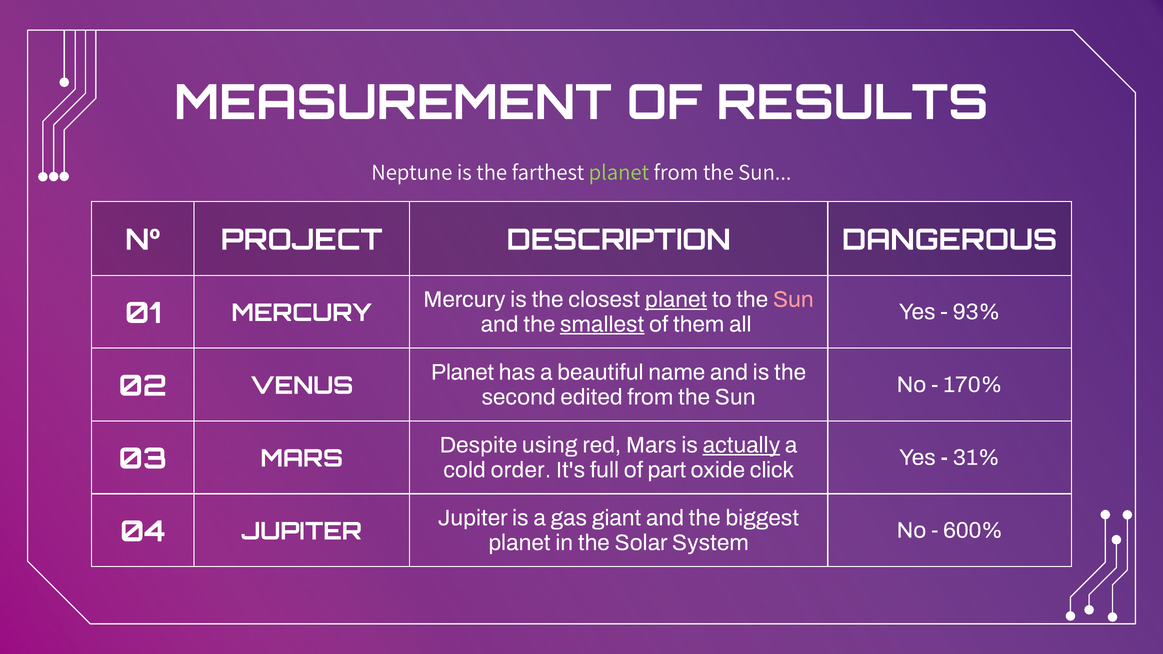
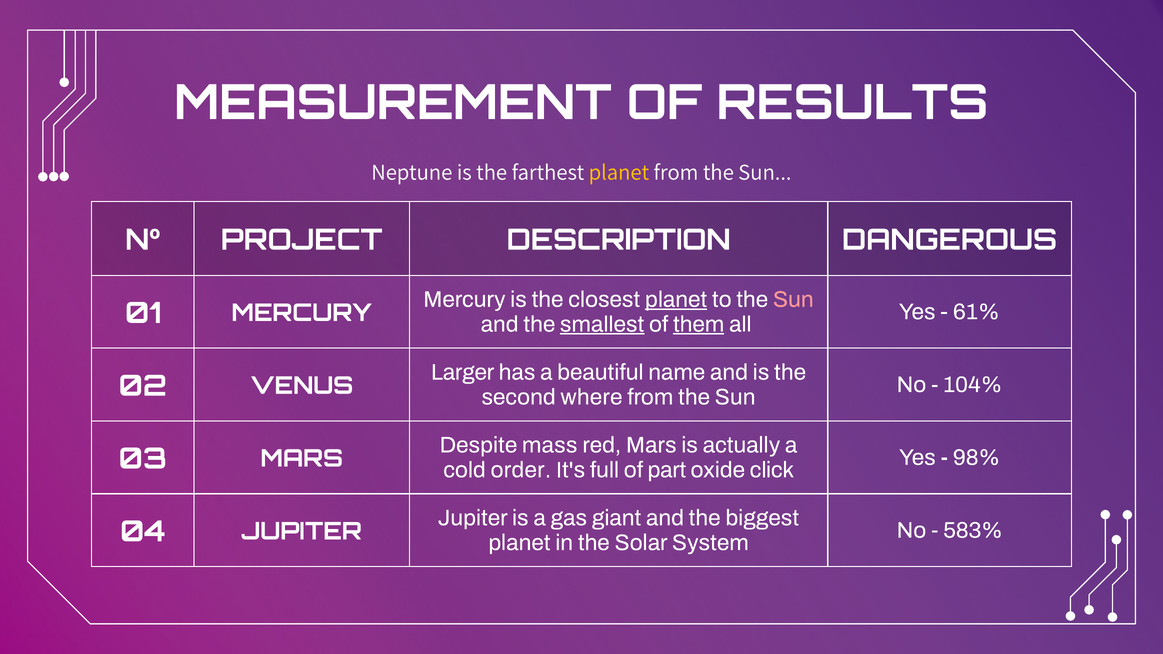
planet at (619, 172) colour: light green -> yellow
93%: 93% -> 61%
them underline: none -> present
VENUS Planet: Planet -> Larger
170%: 170% -> 104%
edited: edited -> where
using: using -> mass
actually underline: present -> none
31%: 31% -> 98%
600%: 600% -> 583%
